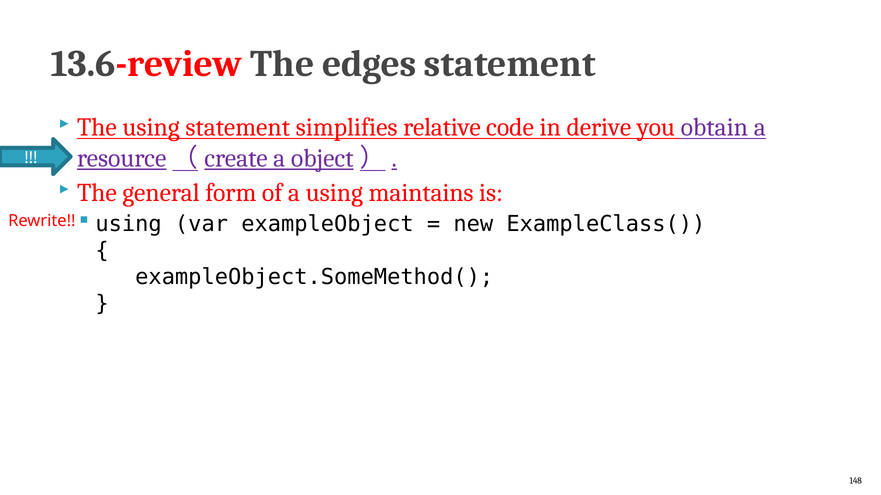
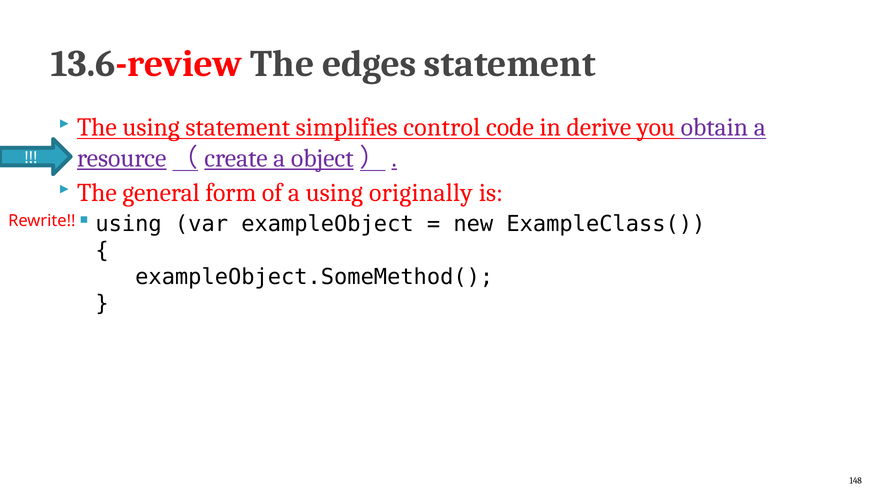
relative: relative -> control
maintains: maintains -> originally
